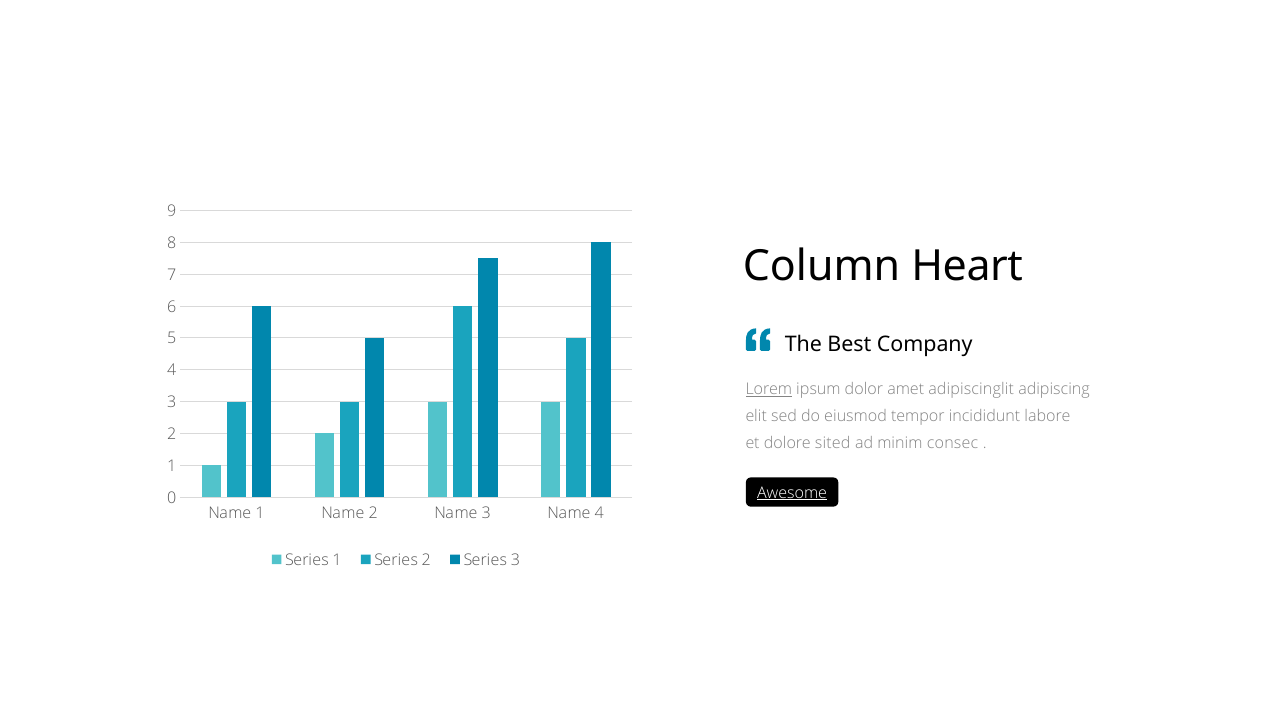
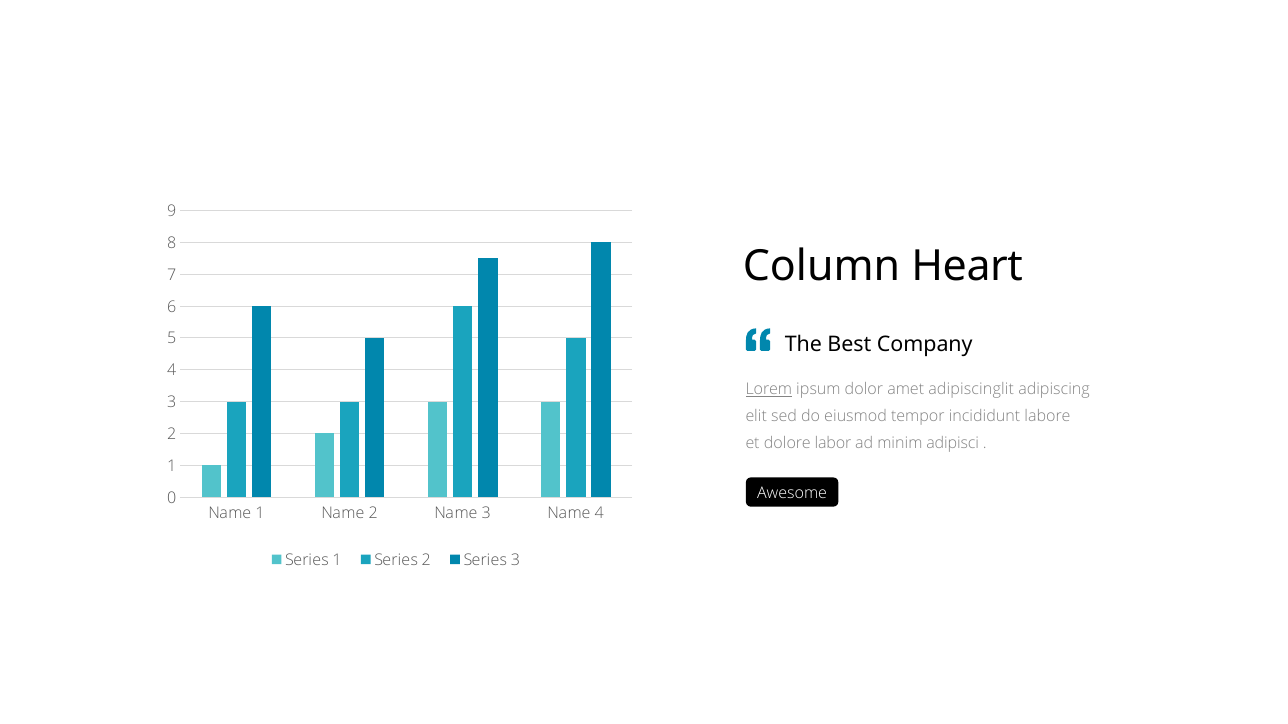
sited: sited -> labor
consec: consec -> adipisci
Awesome underline: present -> none
